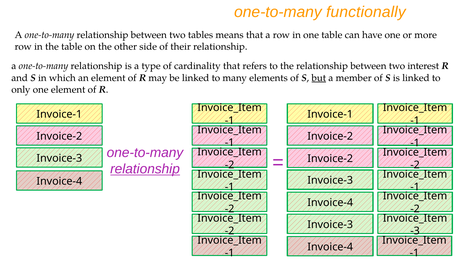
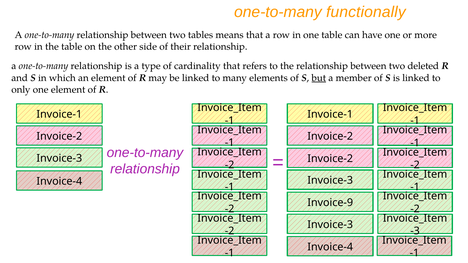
interest: interest -> deleted
relationship at (145, 169) underline: present -> none
Invoice-4 at (330, 203): Invoice-4 -> Invoice-9
